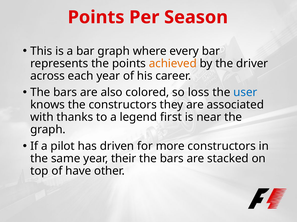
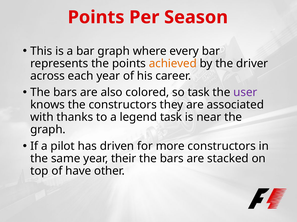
so loss: loss -> task
user colour: blue -> purple
legend first: first -> task
